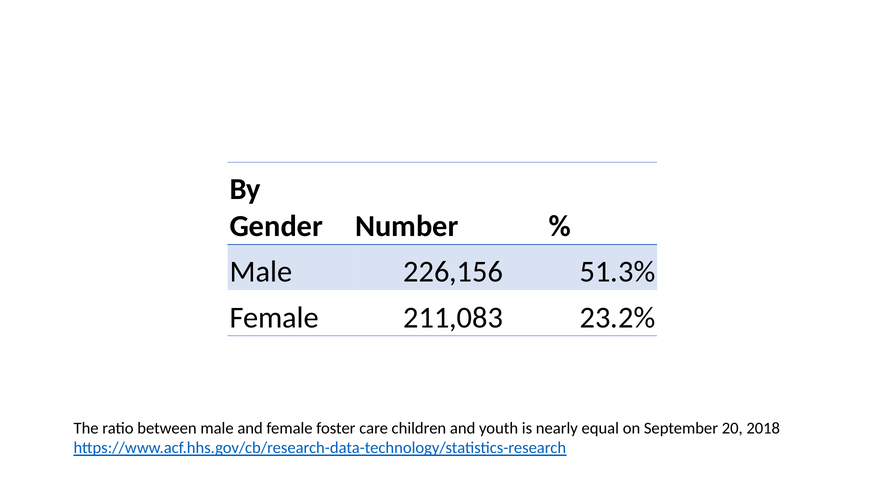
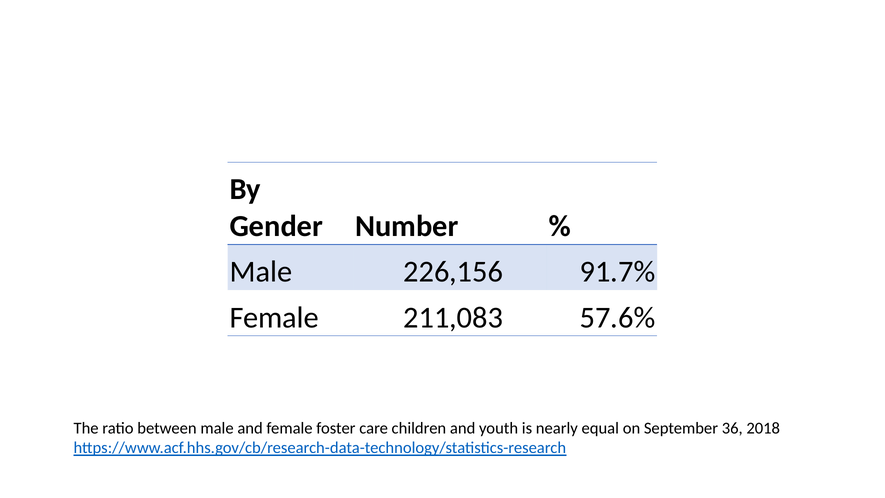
51.3%: 51.3% -> 91.7%
23.2%: 23.2% -> 57.6%
20: 20 -> 36
